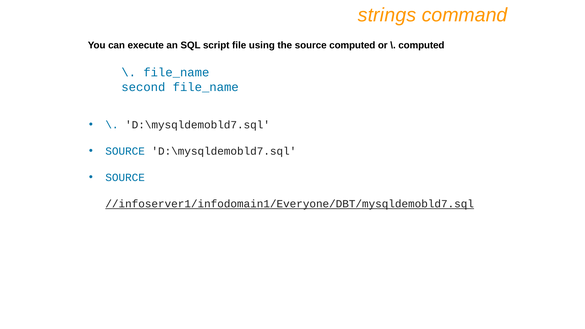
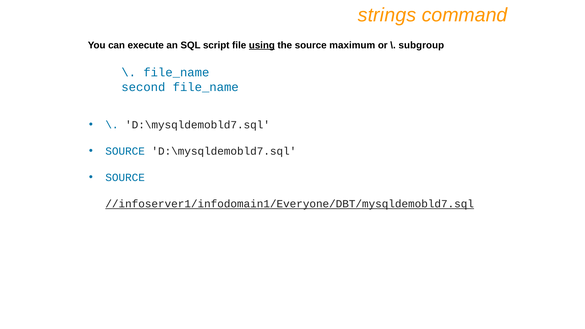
using underline: none -> present
source computed: computed -> maximum
computed at (421, 45): computed -> subgroup
